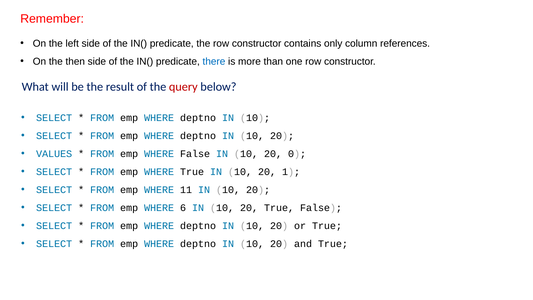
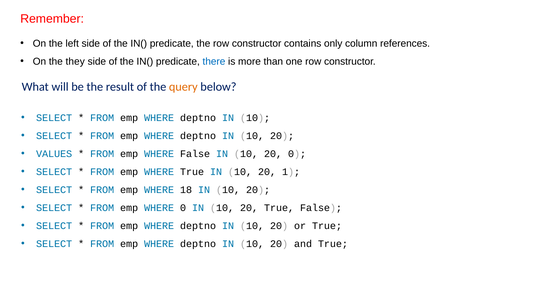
then: then -> they
query colour: red -> orange
11: 11 -> 18
WHERE 6: 6 -> 0
